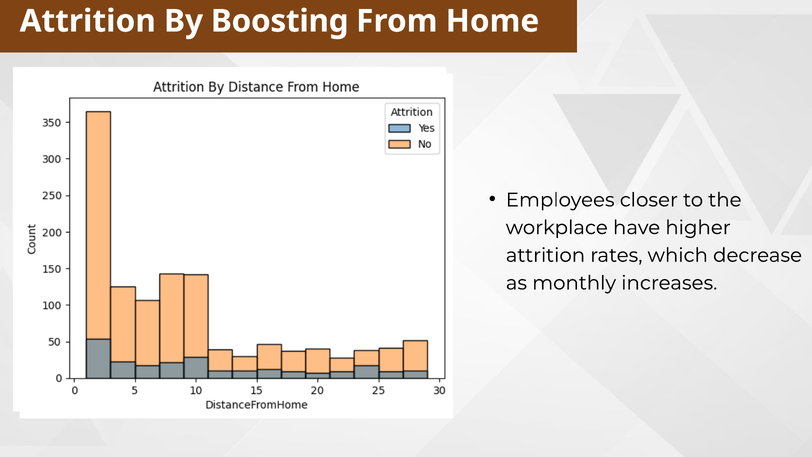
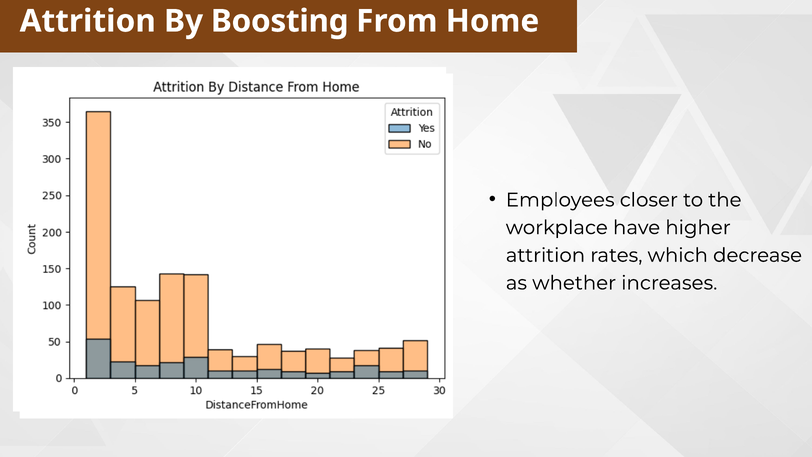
monthly: monthly -> whether
